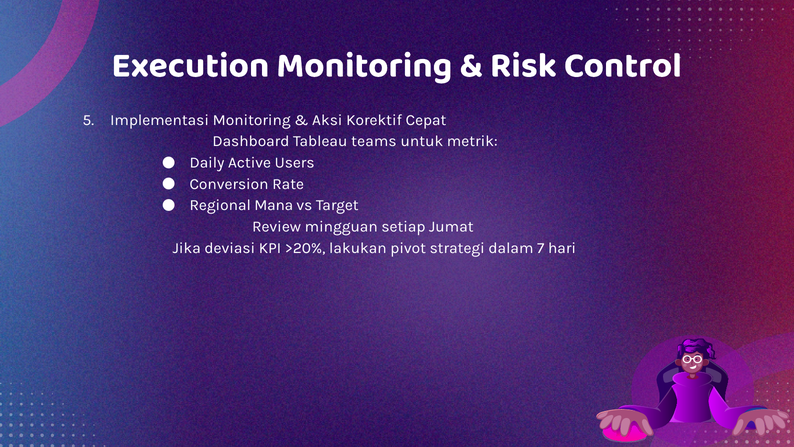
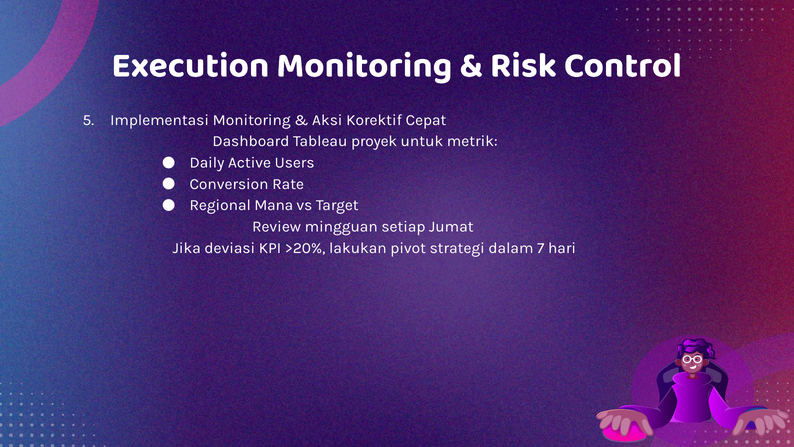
teams: teams -> proyek
